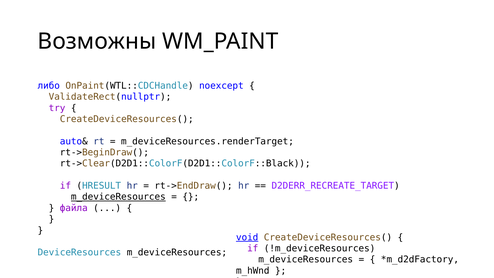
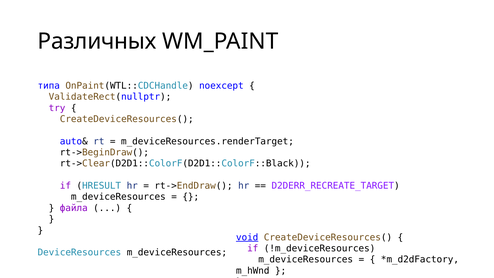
Возможны: Возможны -> Различных
либо: либо -> типа
m_deviceResources at (118, 197) underline: present -> none
